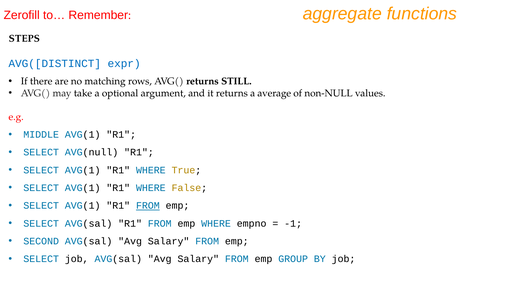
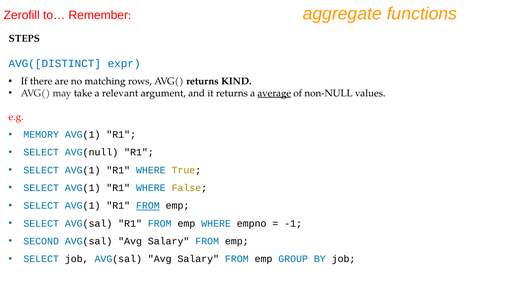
STILL: STILL -> KIND
optional: optional -> relevant
average underline: none -> present
MIDDLE: MIDDLE -> MEMORY
